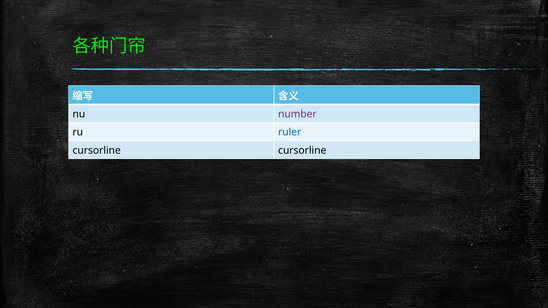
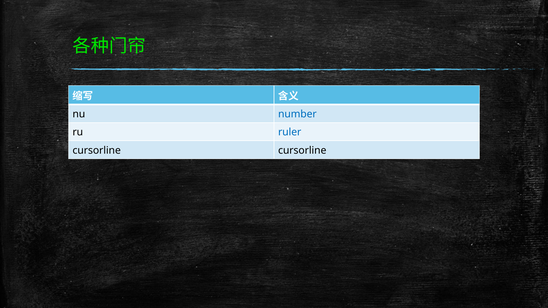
number colour: purple -> blue
